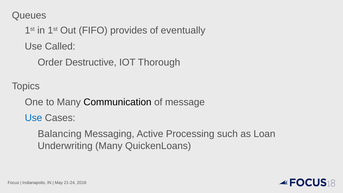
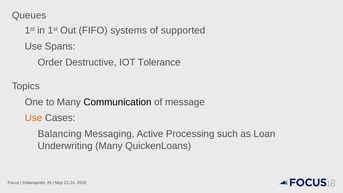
provides: provides -> systems
eventually: eventually -> supported
Called: Called -> Spans
Thorough: Thorough -> Tolerance
Use at (33, 118) colour: blue -> orange
